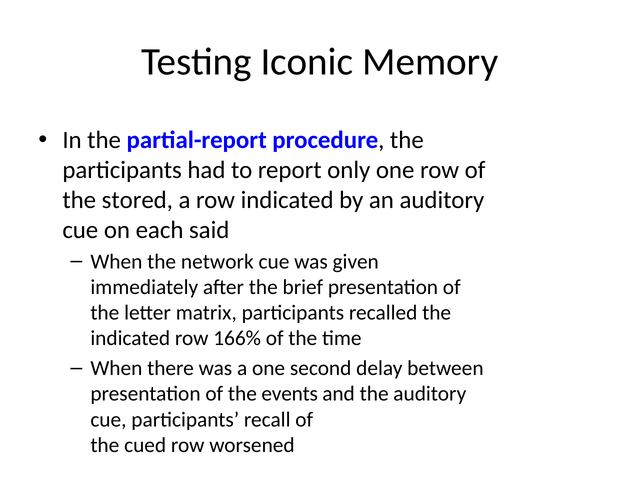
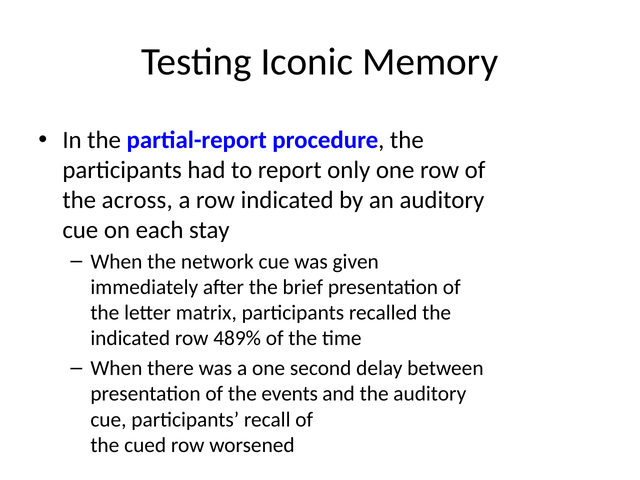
stored: stored -> across
said: said -> stay
166%: 166% -> 489%
